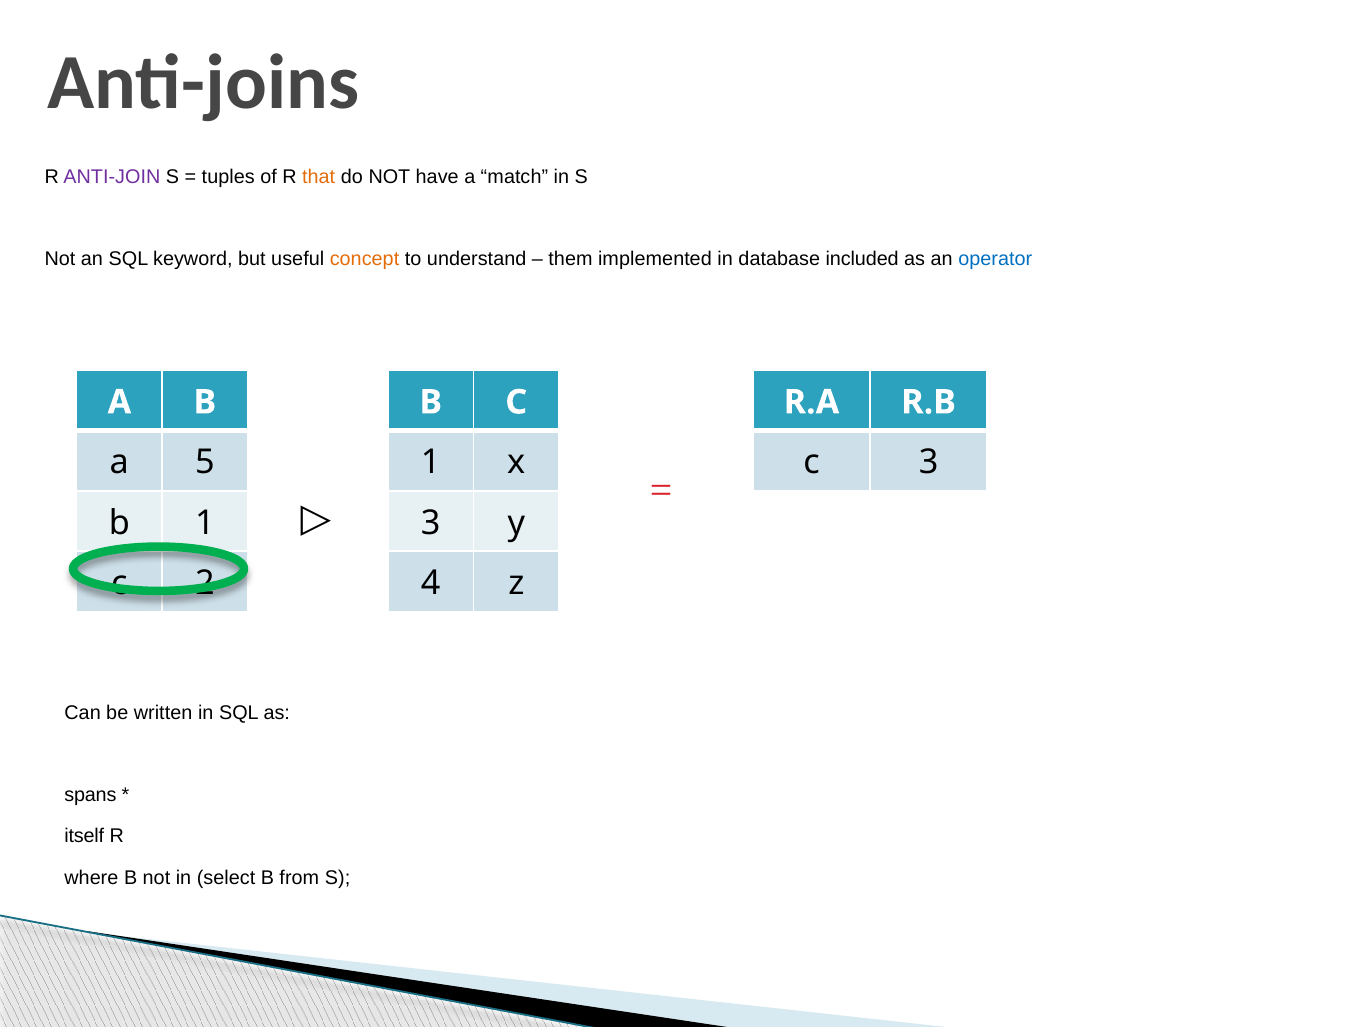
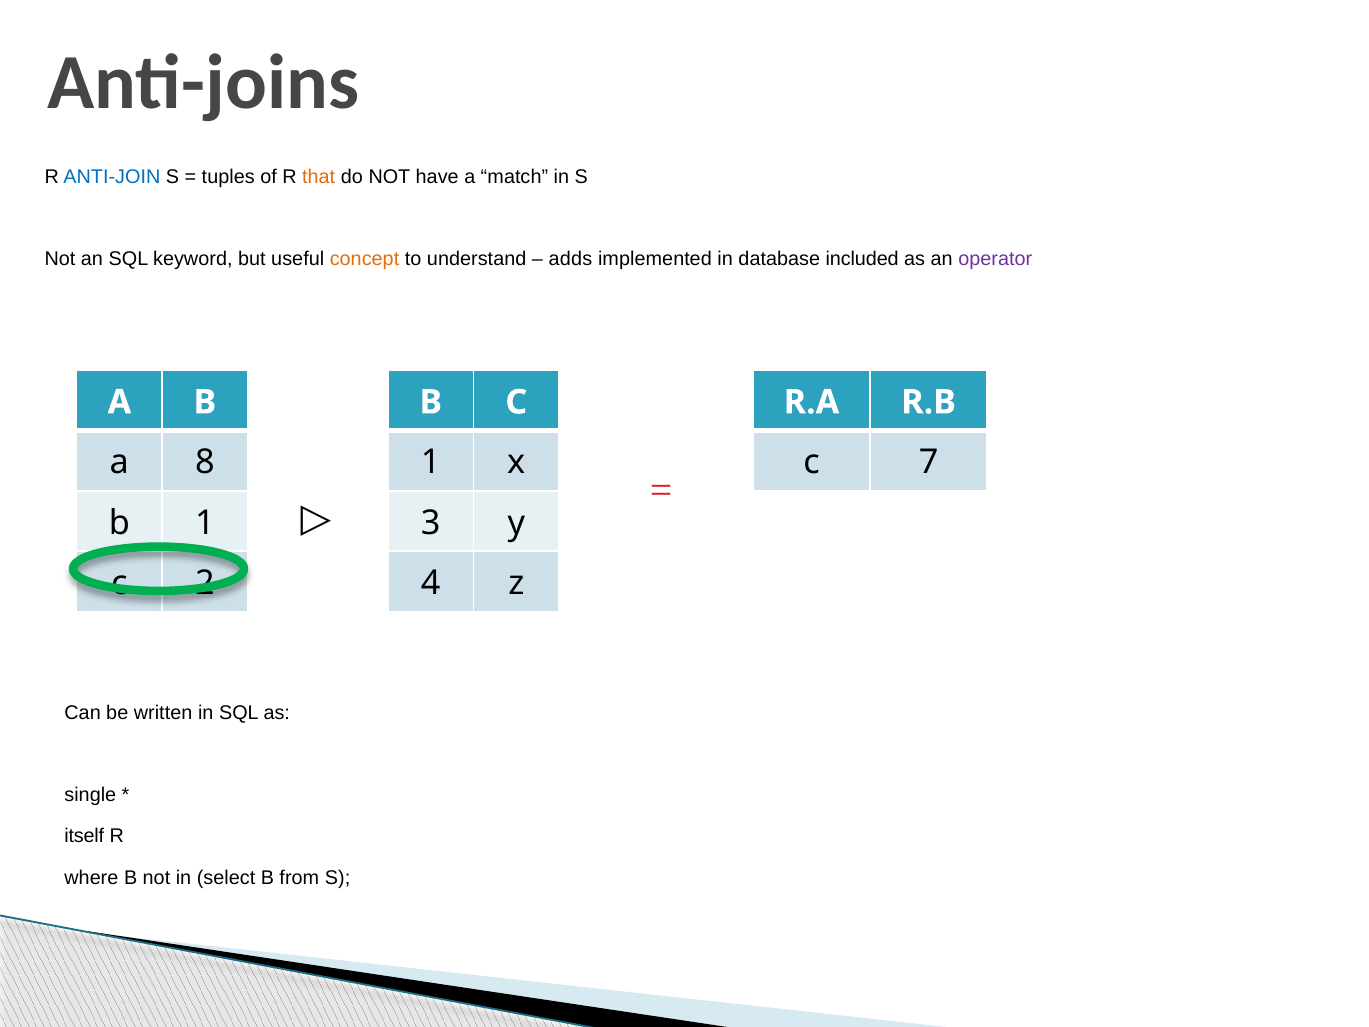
ANTI-JOIN colour: purple -> blue
them: them -> adds
operator colour: blue -> purple
5: 5 -> 8
c 3: 3 -> 7
spans: spans -> single
